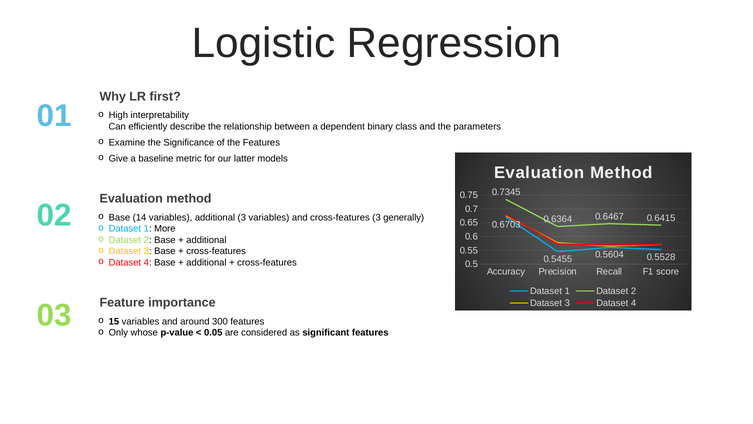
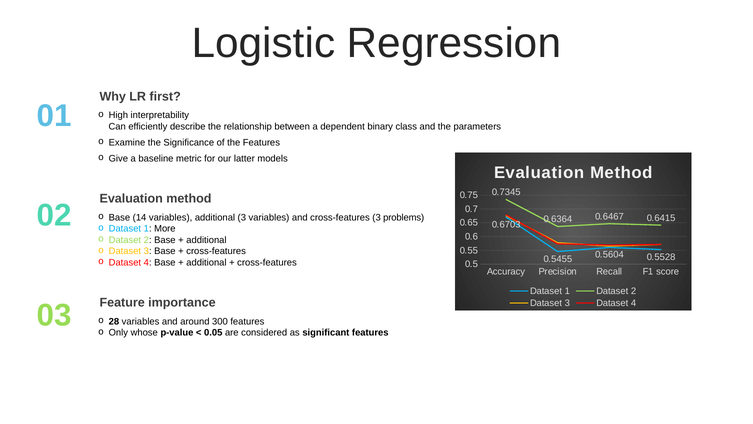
generally: generally -> problems
15: 15 -> 28
